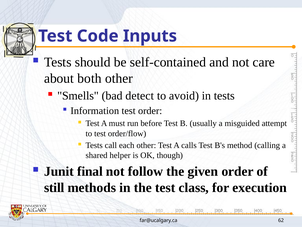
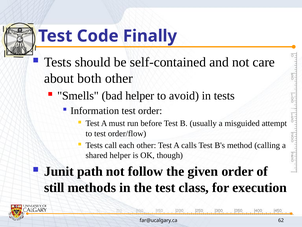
Inputs: Inputs -> Finally
bad detect: detect -> helper
final: final -> path
